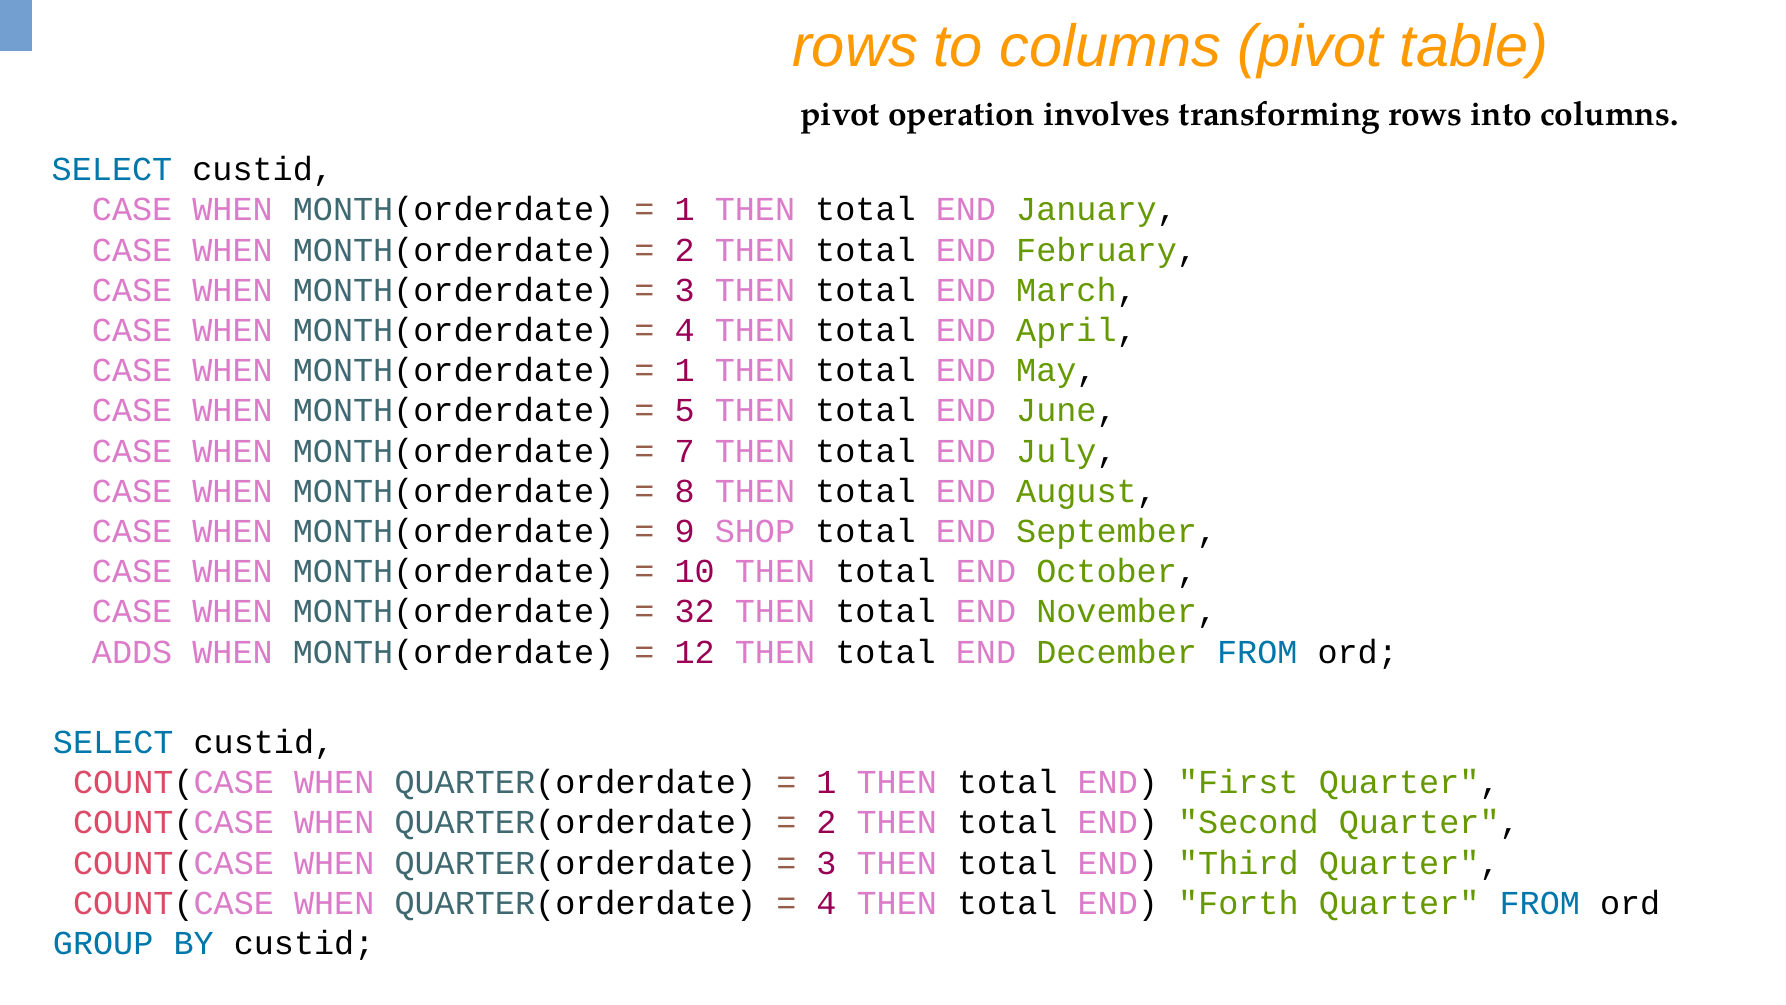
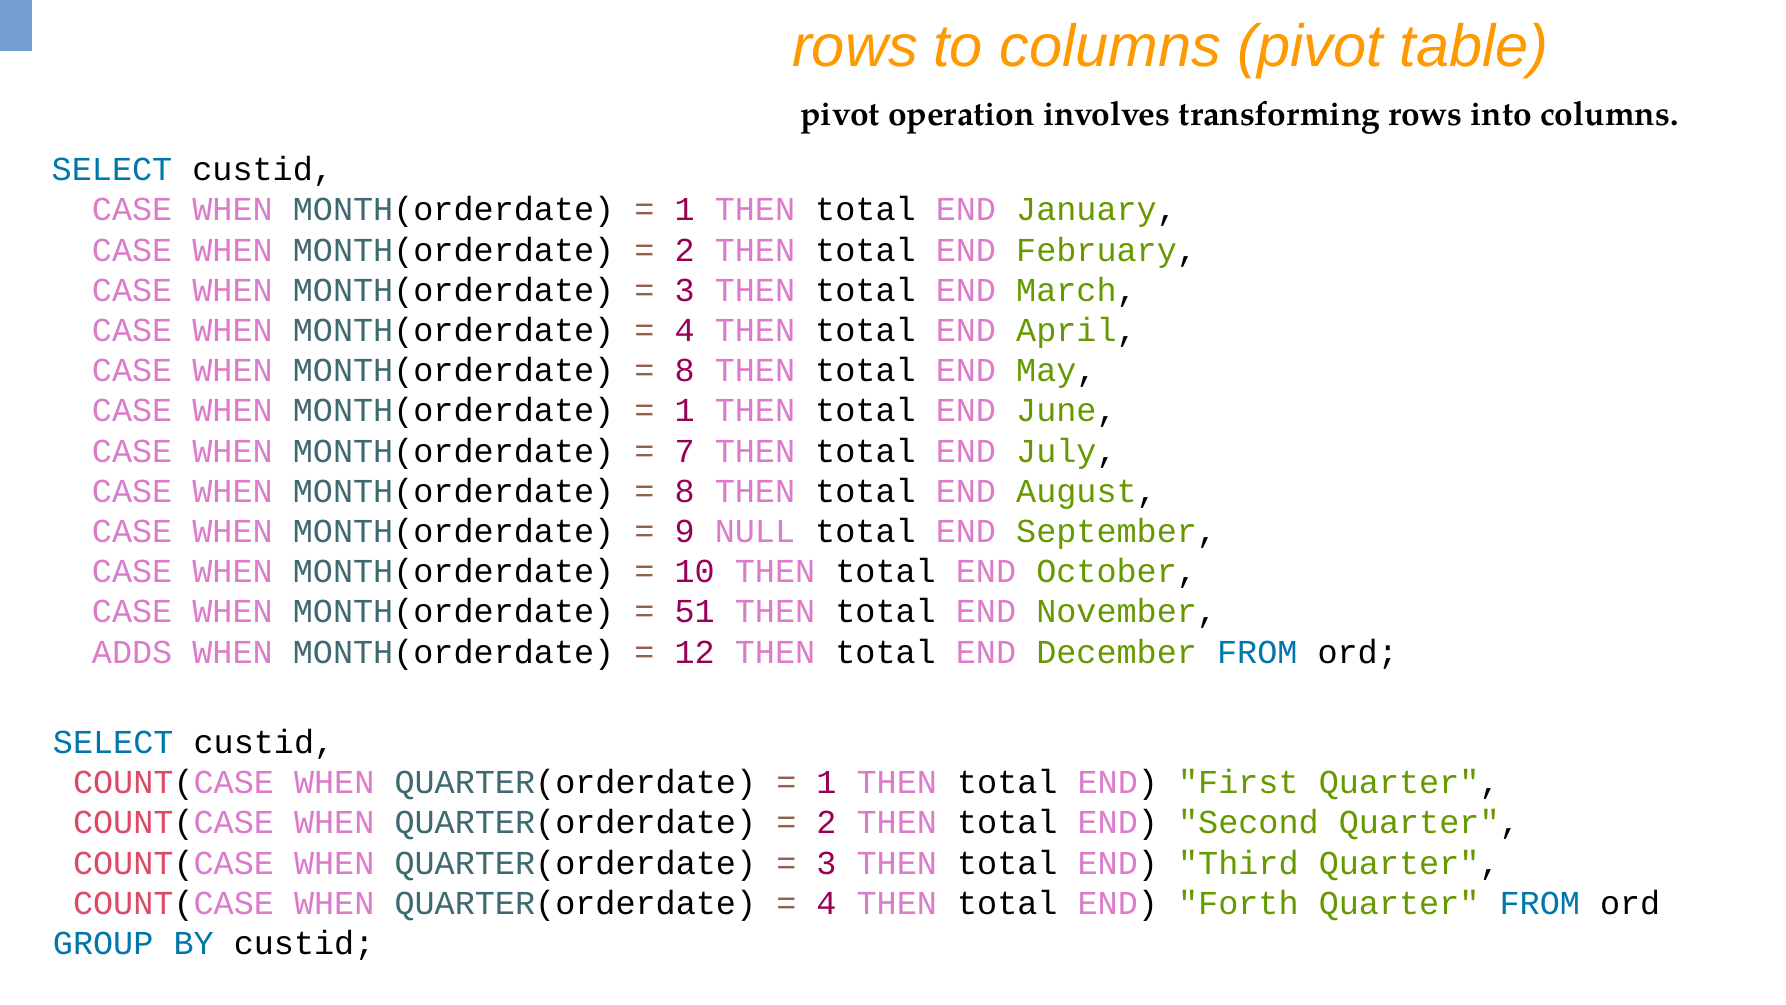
1 at (685, 370): 1 -> 8
5 at (685, 411): 5 -> 1
SHOP: SHOP -> NULL
32: 32 -> 51
